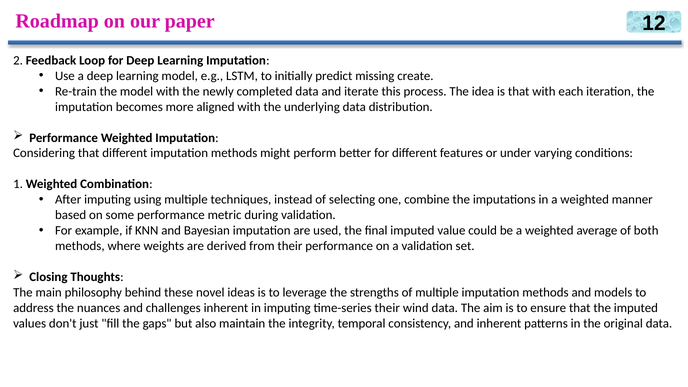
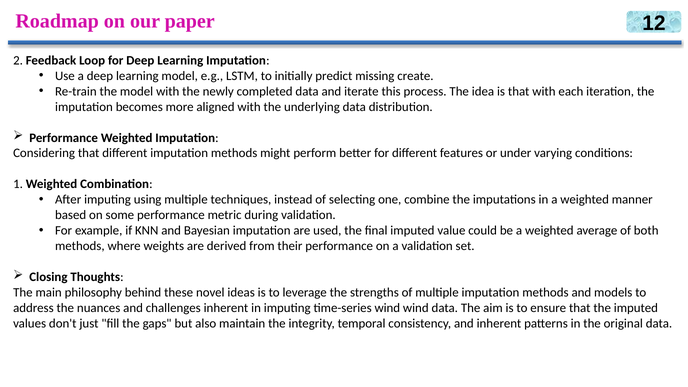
time-series their: their -> wind
